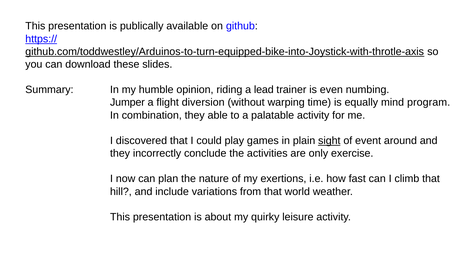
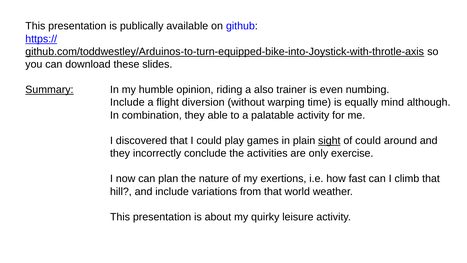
Summary underline: none -> present
lead: lead -> also
Jumper at (127, 102): Jumper -> Include
program: program -> although
of event: event -> could
